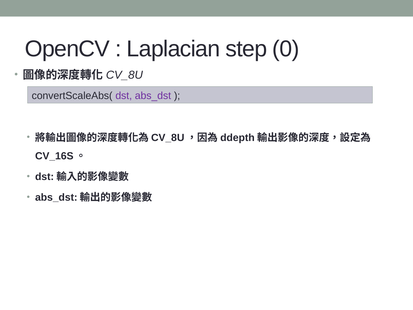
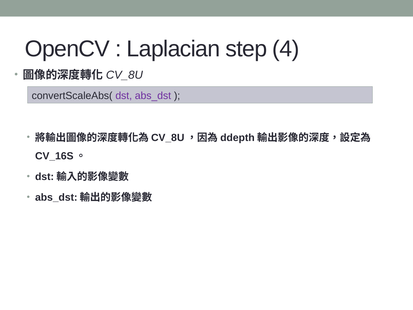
0: 0 -> 4
